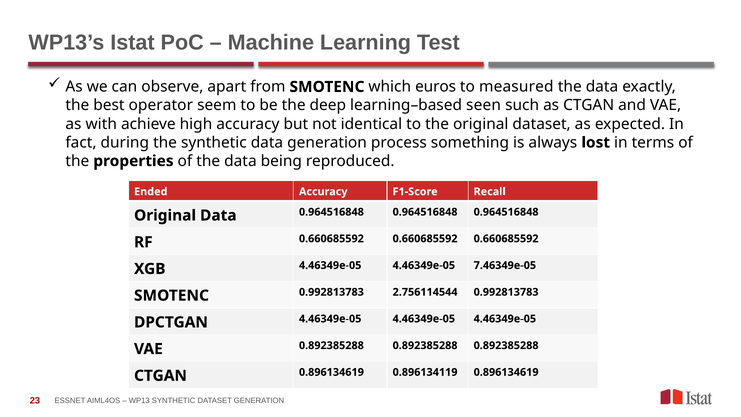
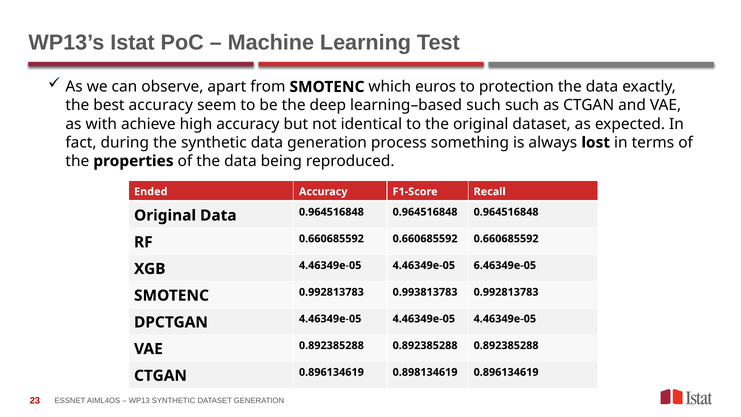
measured: measured -> protection
best operator: operator -> accuracy
learning–based seen: seen -> such
7.46349e-05: 7.46349e-05 -> 6.46349e-05
2.756114544: 2.756114544 -> 0.993813783
0.896134119: 0.896134119 -> 0.898134619
